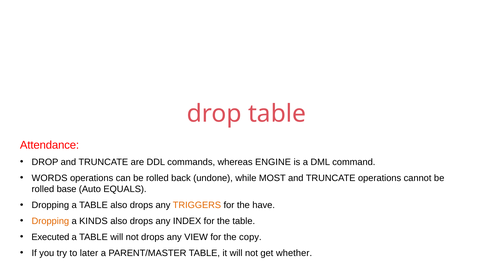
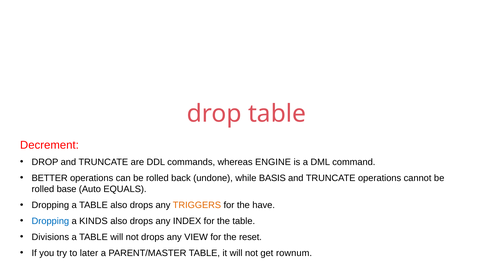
Attendance: Attendance -> Decrement
WORDS: WORDS -> BETTER
MOST: MOST -> BASIS
Dropping at (50, 221) colour: orange -> blue
Executed: Executed -> Divisions
copy: copy -> reset
whether: whether -> rownum
